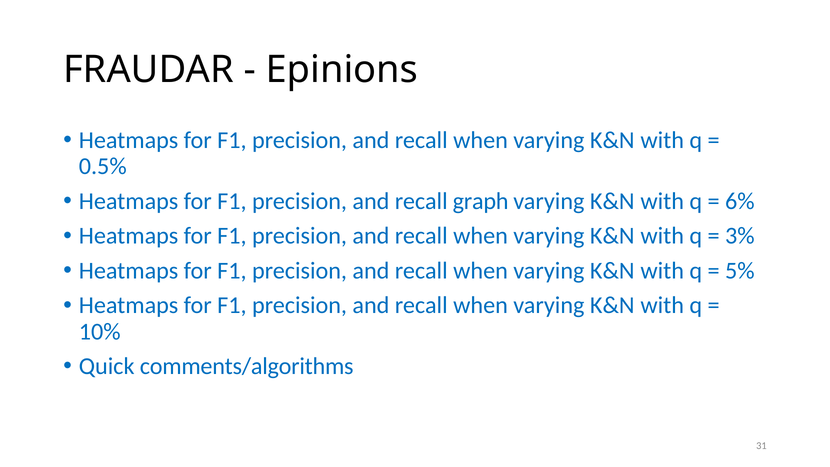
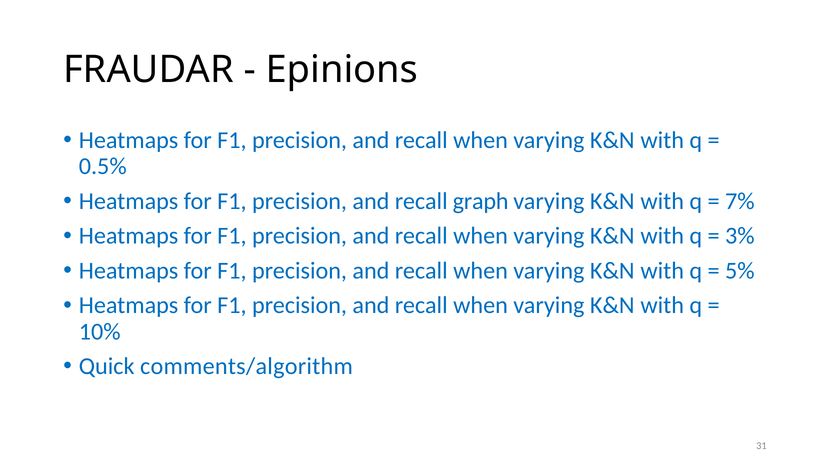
6%: 6% -> 7%
comments/algorithms: comments/algorithms -> comments/algorithm
